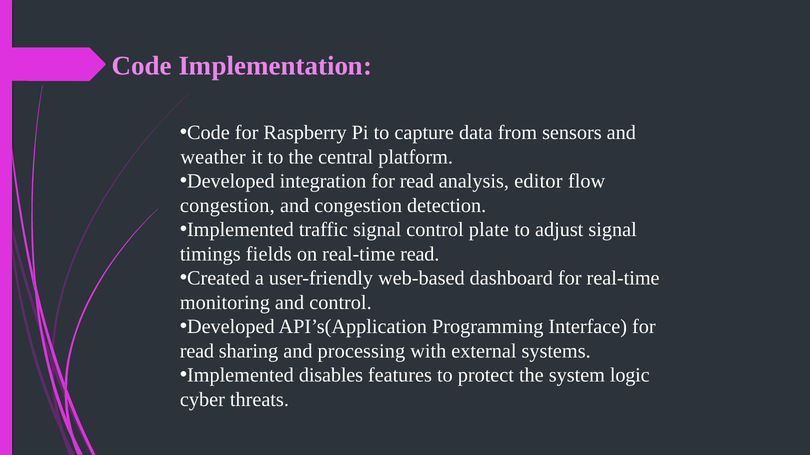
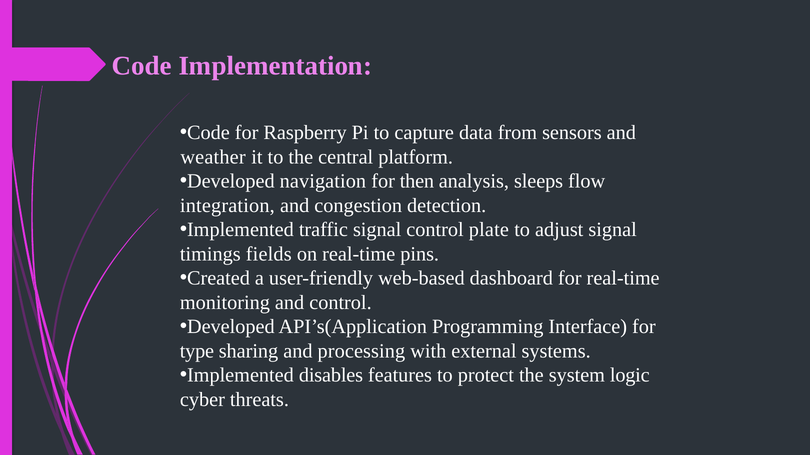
integration: integration -> navigation
read at (417, 181): read -> then
editor: editor -> sleeps
congestion at (227, 206): congestion -> integration
real-time read: read -> pins
read at (197, 351): read -> type
